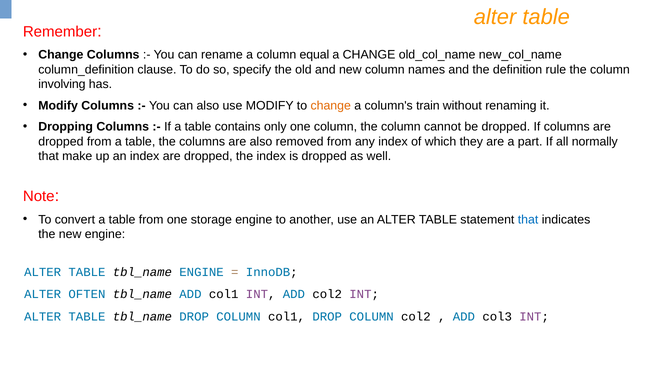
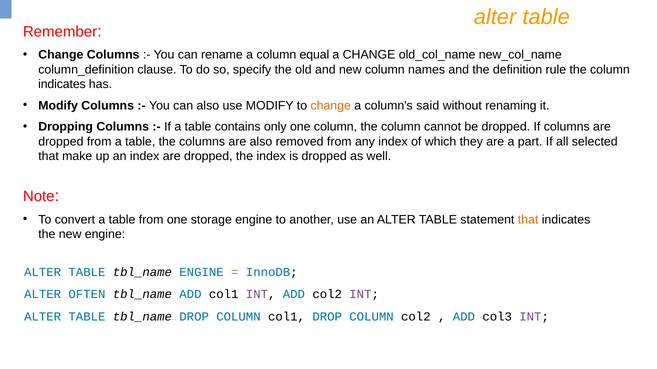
involving at (62, 84): involving -> indicates
train: train -> said
normally: normally -> selected
that at (528, 220) colour: blue -> orange
